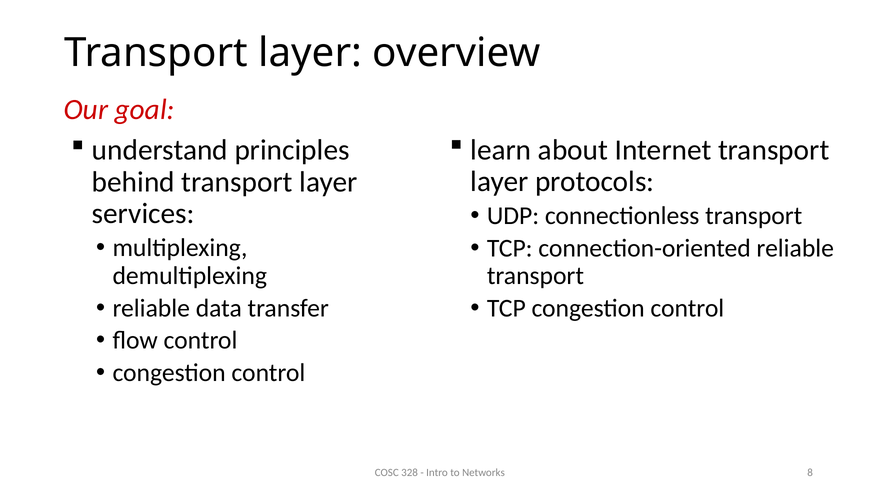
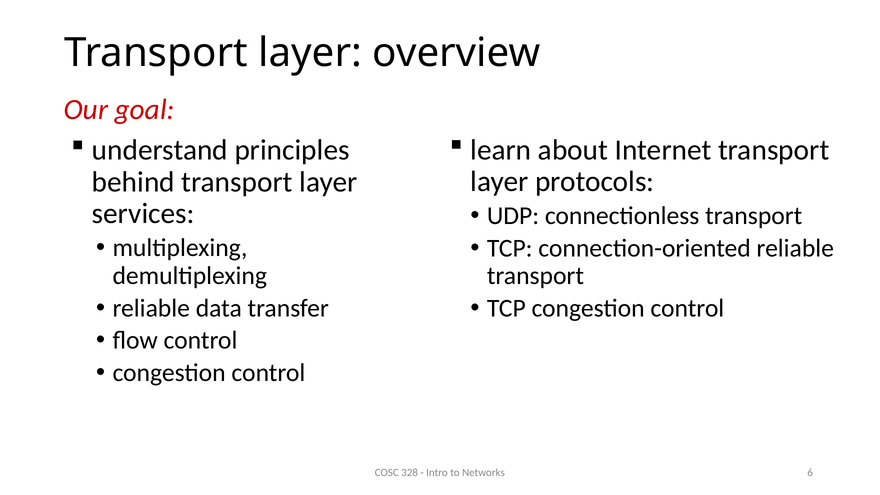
8: 8 -> 6
